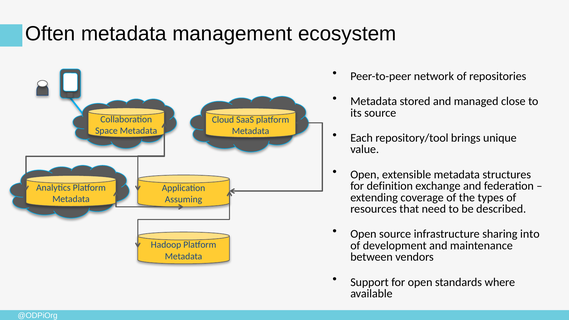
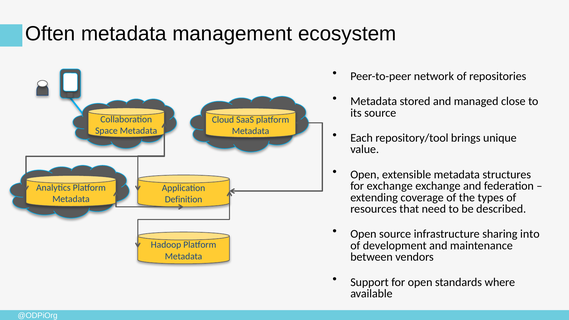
for definition: definition -> exchange
Assuming: Assuming -> Definition
